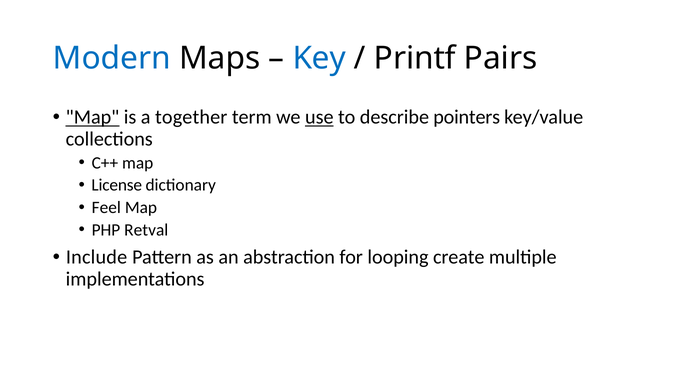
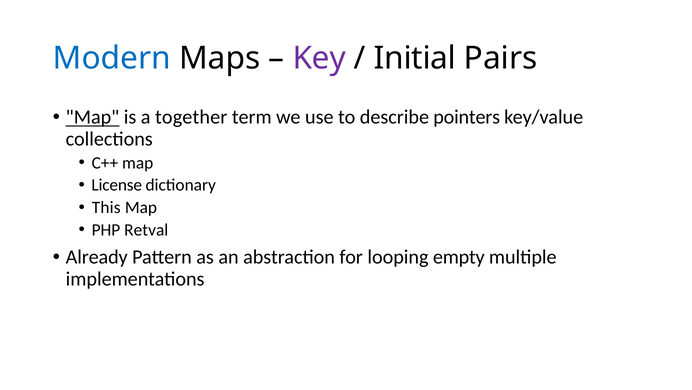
Key colour: blue -> purple
Printf: Printf -> Initial
use underline: present -> none
Feel: Feel -> This
Include: Include -> Already
create: create -> empty
